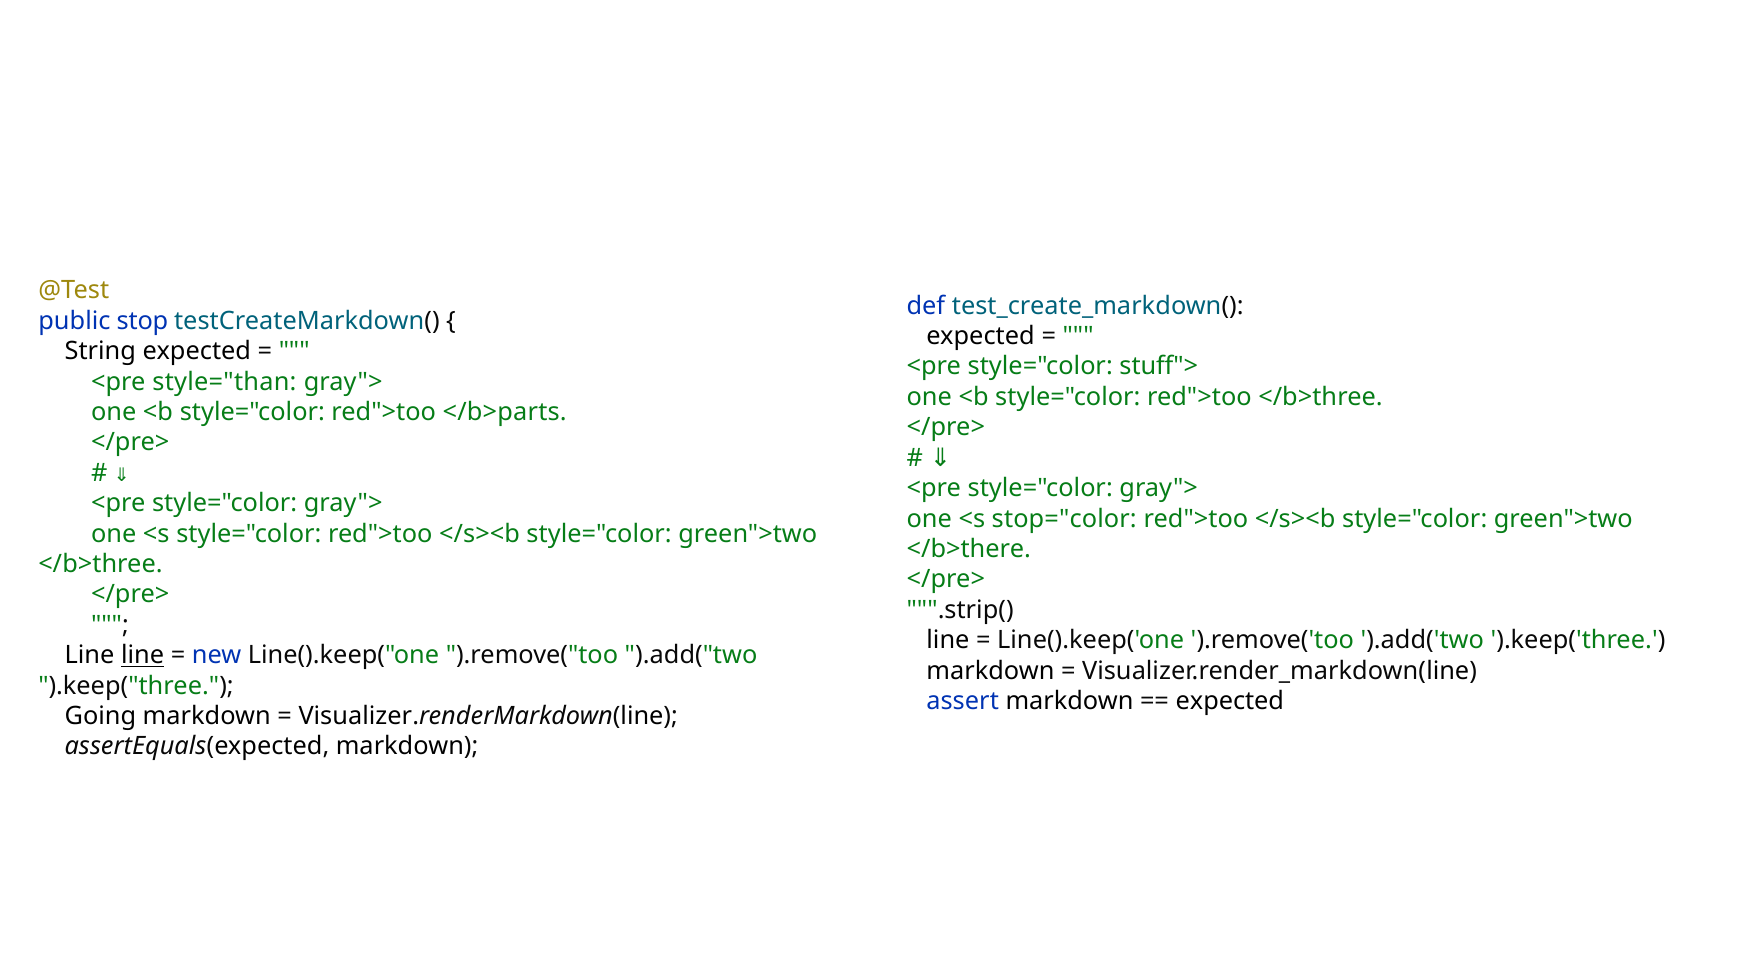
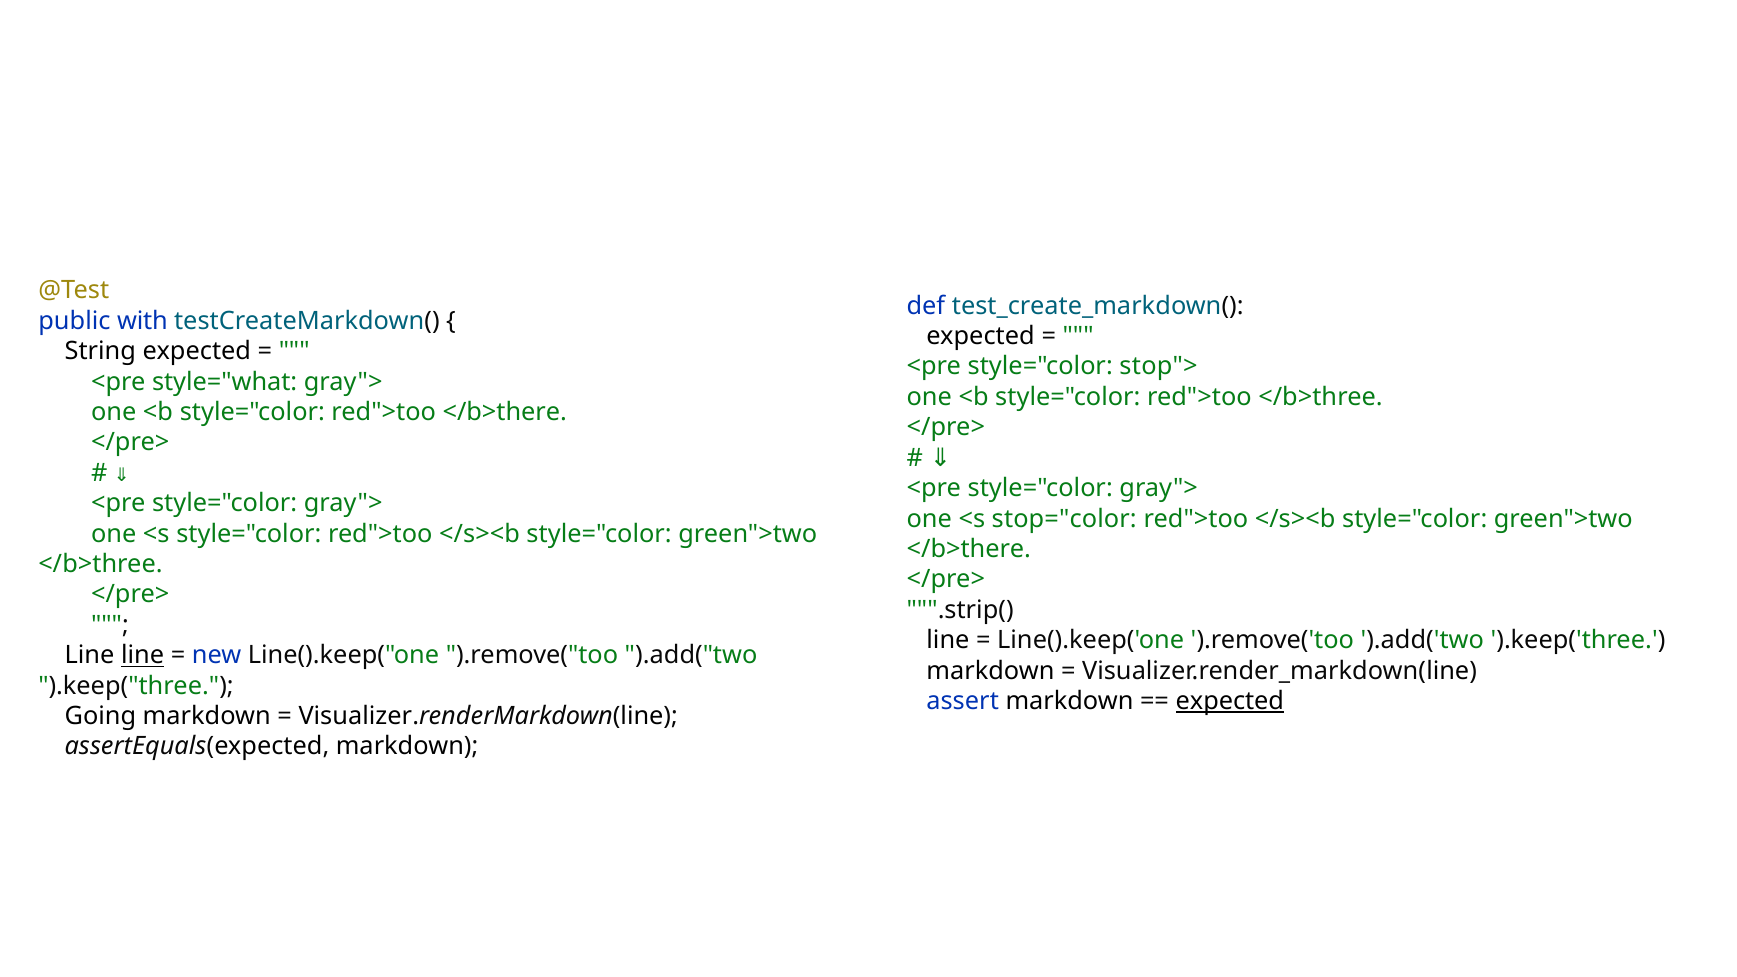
stop: stop -> with
stuff">: stuff"> -> stop">
style="than: style="than -> style="what
red">too </b>parts: </b>parts -> </b>there
expected at (1230, 701) underline: none -> present
